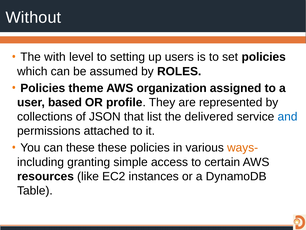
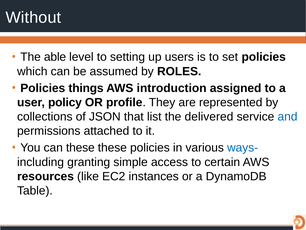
with: with -> able
theme: theme -> things
organization: organization -> introduction
based: based -> policy
ways- colour: orange -> blue
